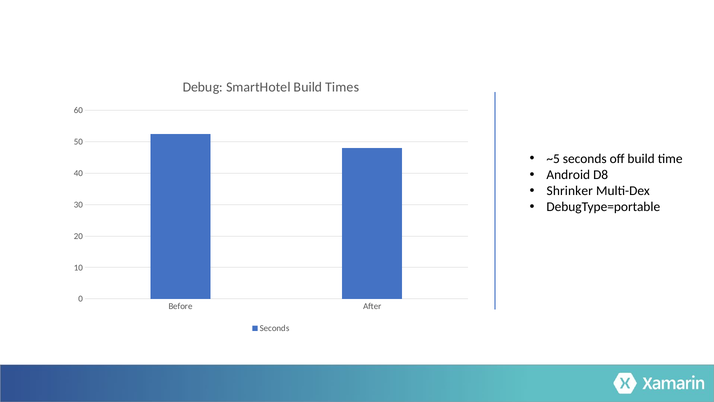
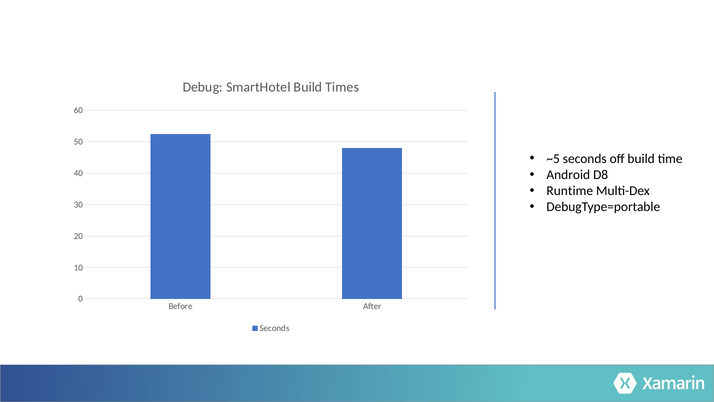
Shrinker: Shrinker -> Runtime
